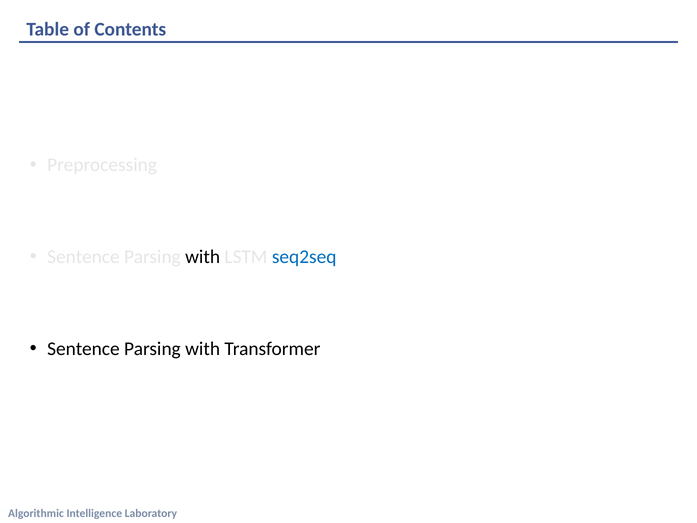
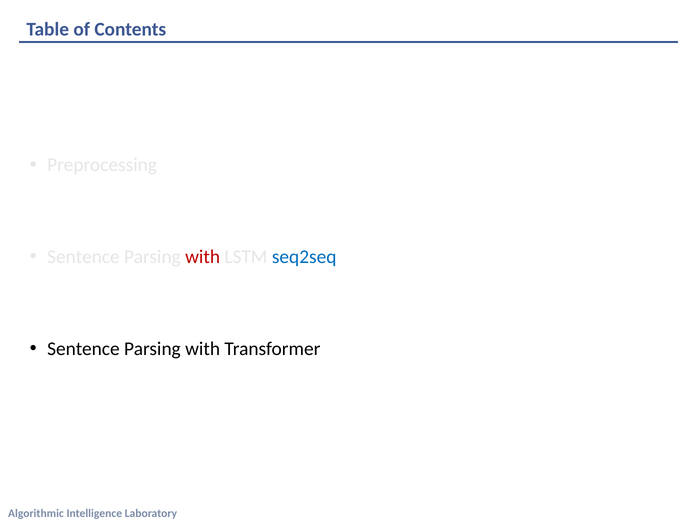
with at (203, 257) colour: black -> red
